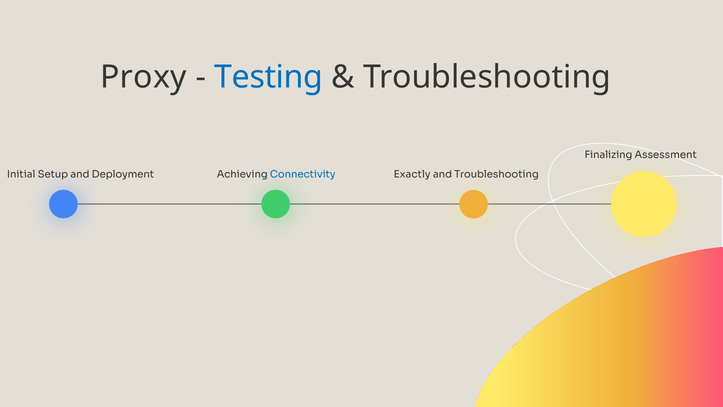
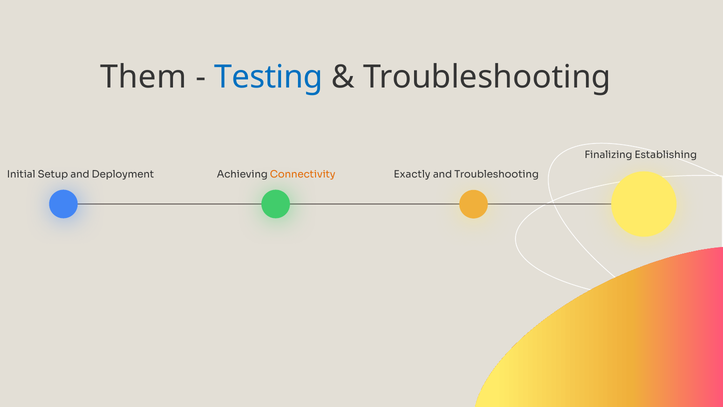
Proxy: Proxy -> Them
Assessment: Assessment -> Establishing
Connectivity colour: blue -> orange
